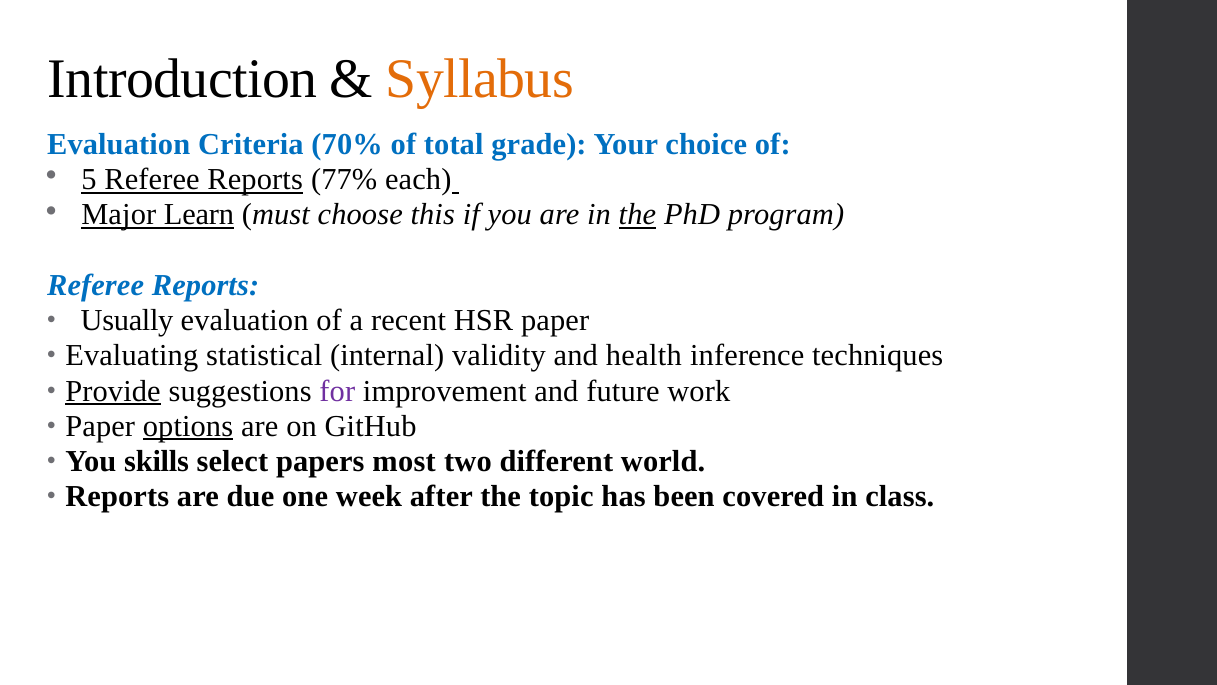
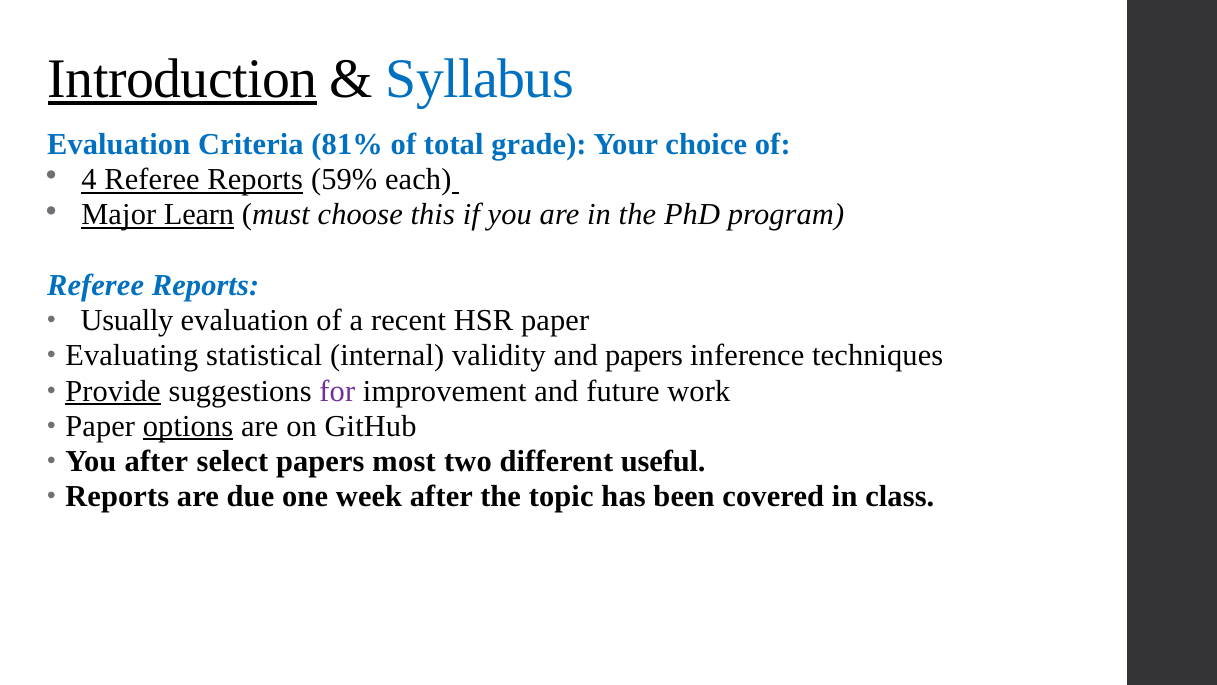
Introduction underline: none -> present
Syllabus colour: orange -> blue
70%: 70% -> 81%
5: 5 -> 4
77%: 77% -> 59%
the at (637, 214) underline: present -> none
and health: health -> papers
You skills: skills -> after
world: world -> useful
